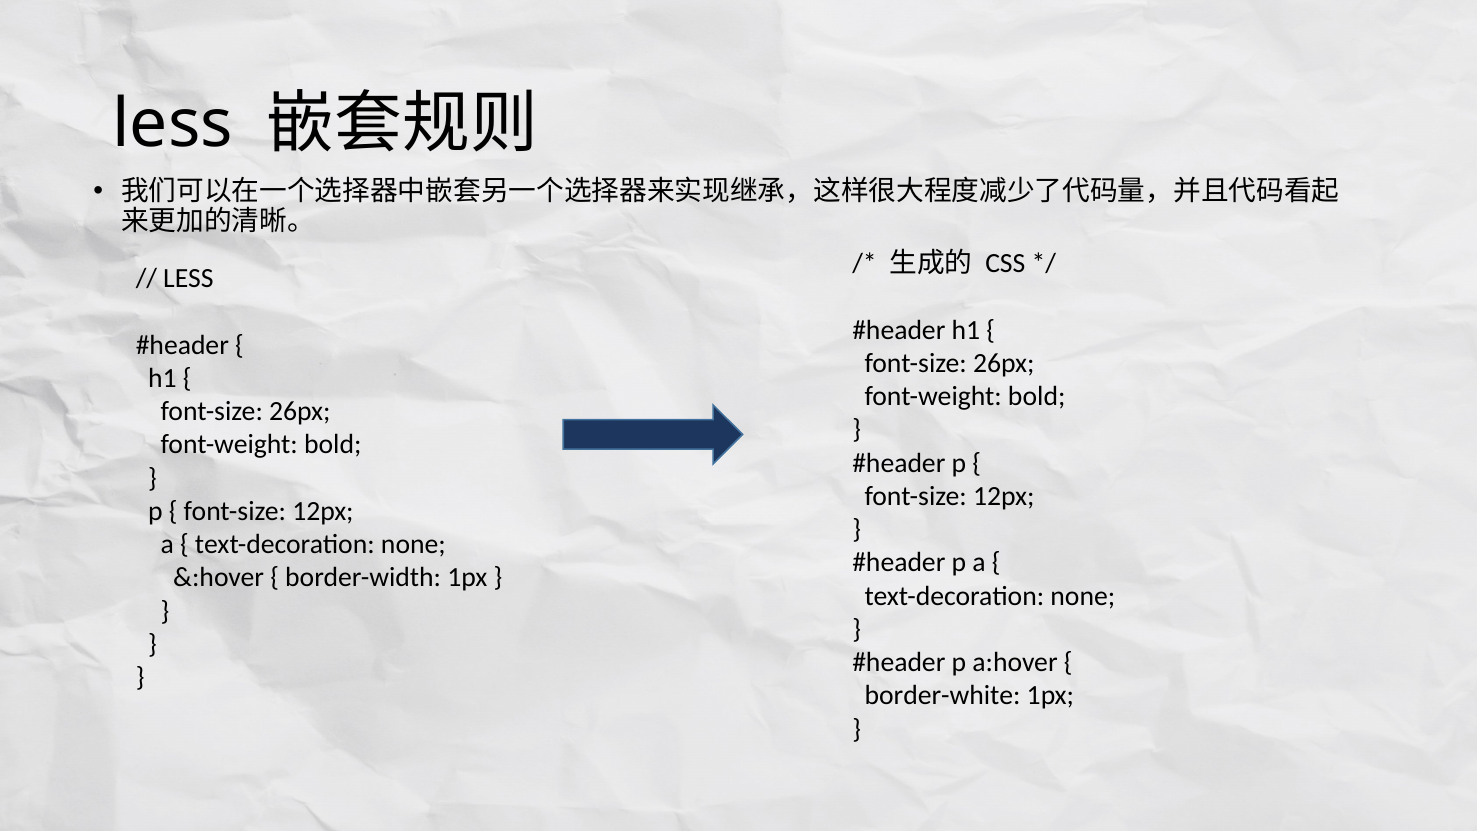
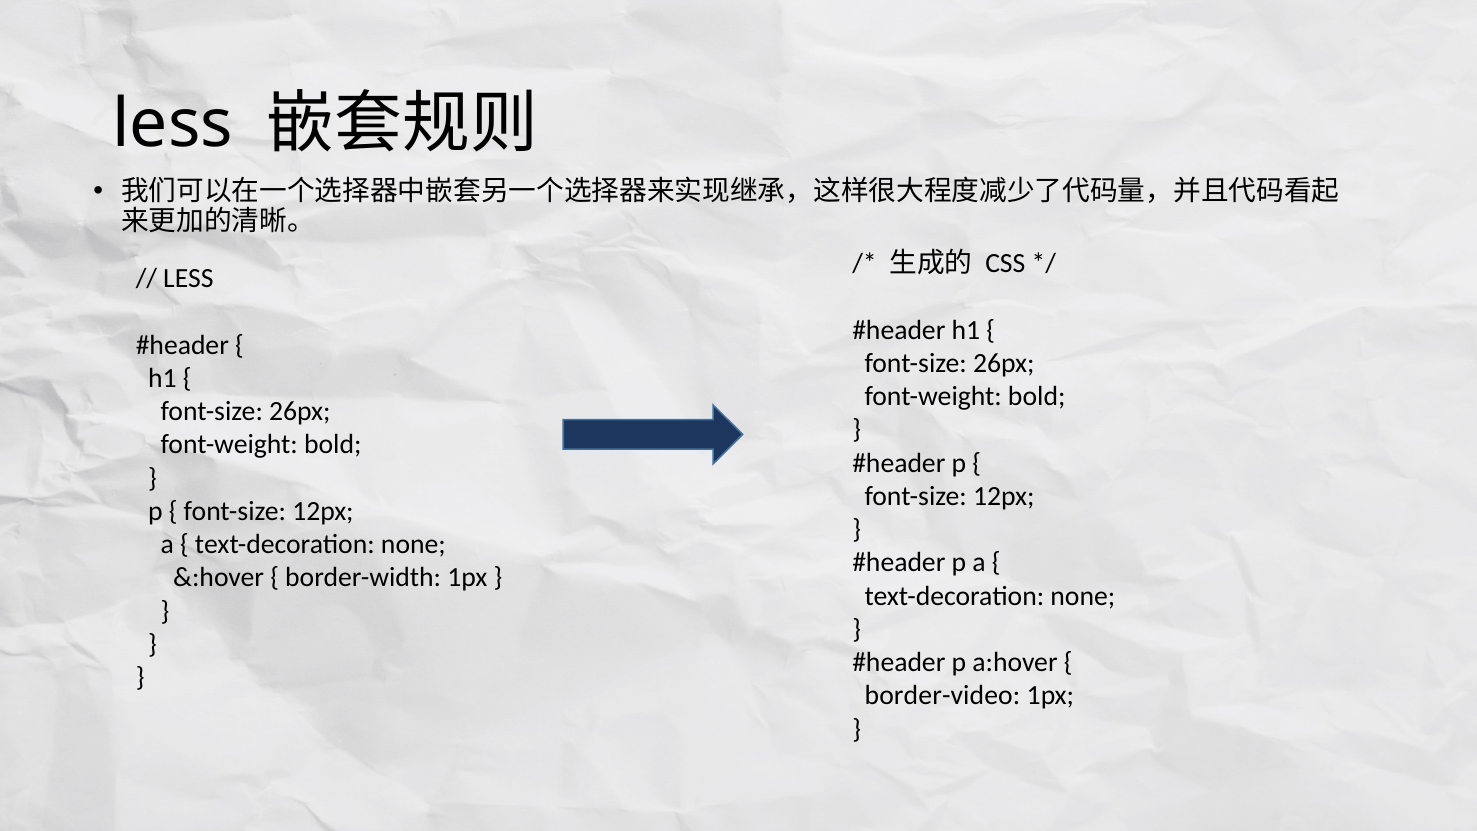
border-white: border-white -> border-video
